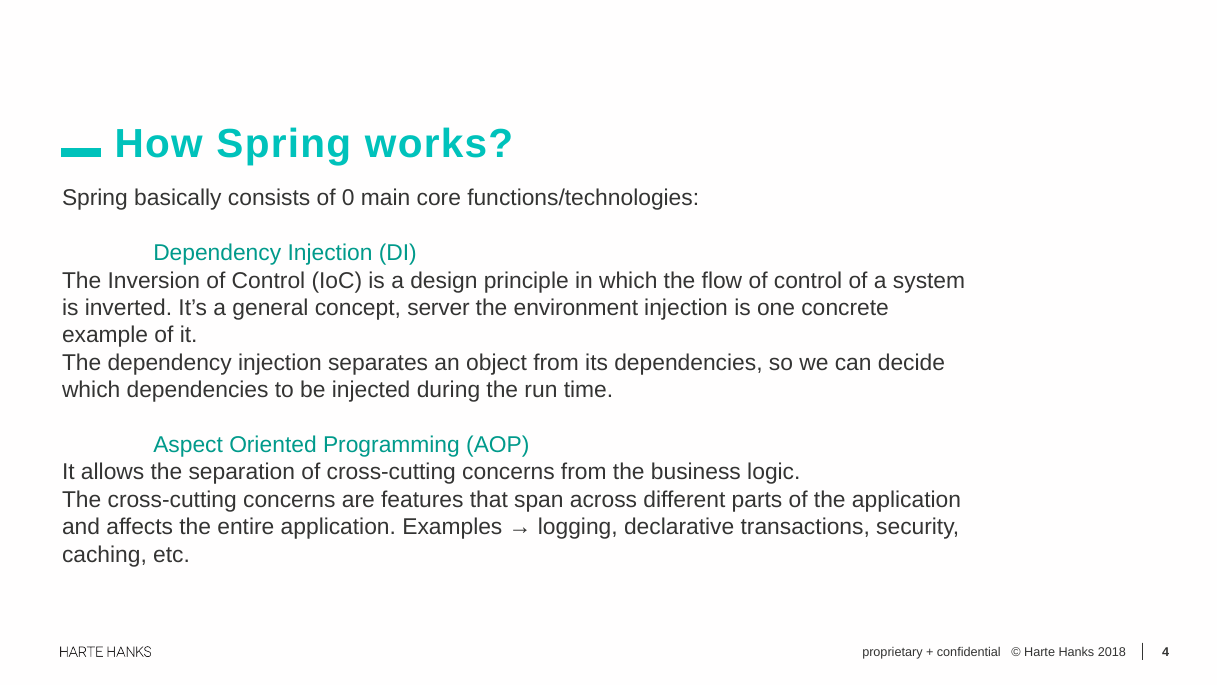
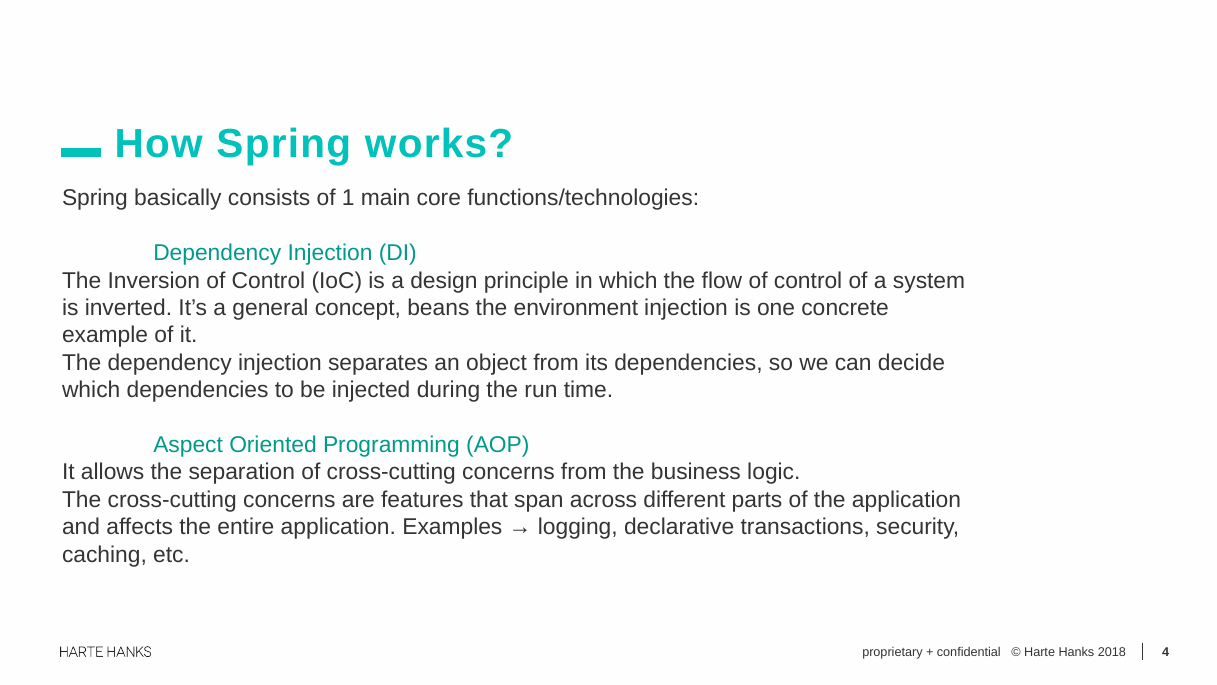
0: 0 -> 1
server: server -> beans
